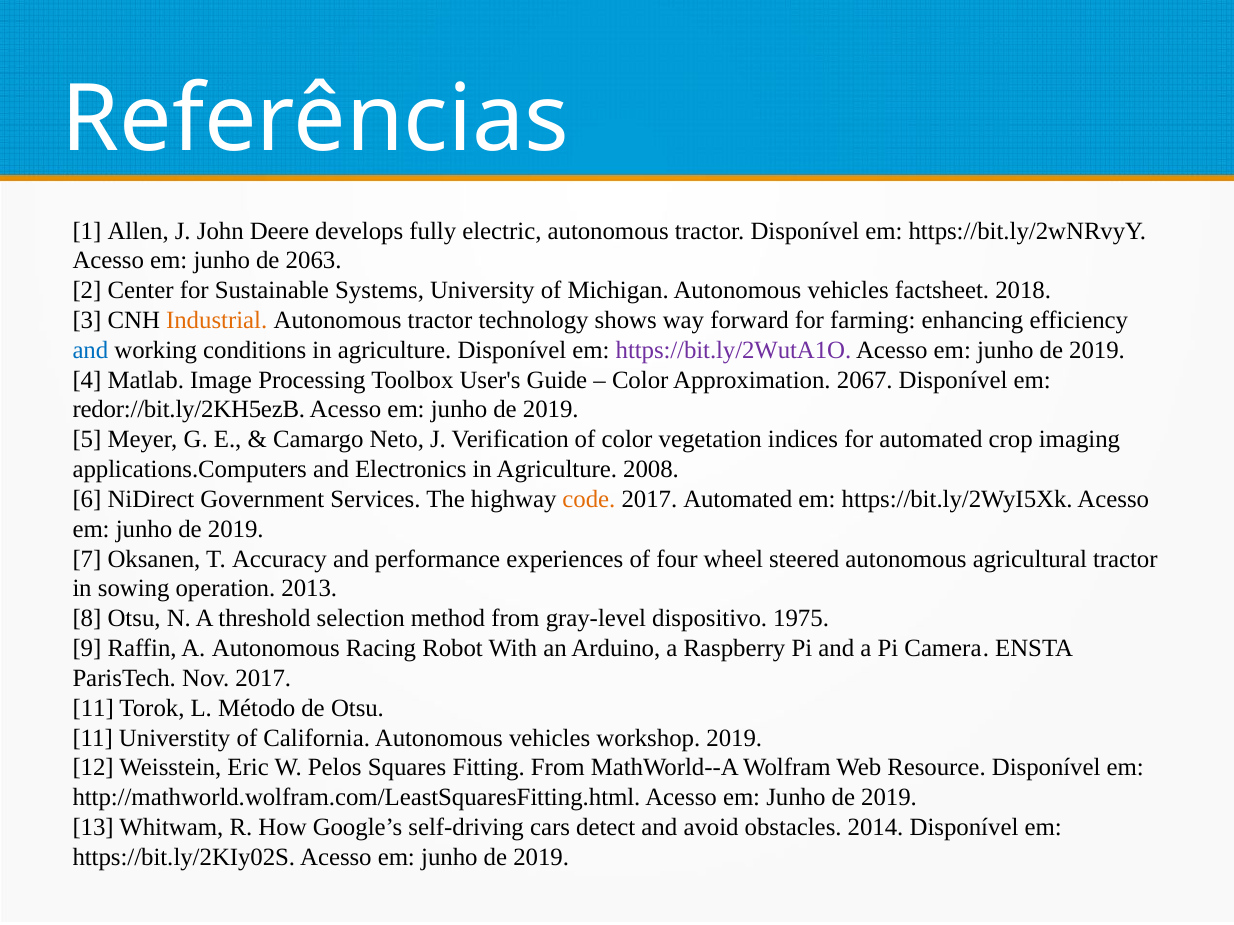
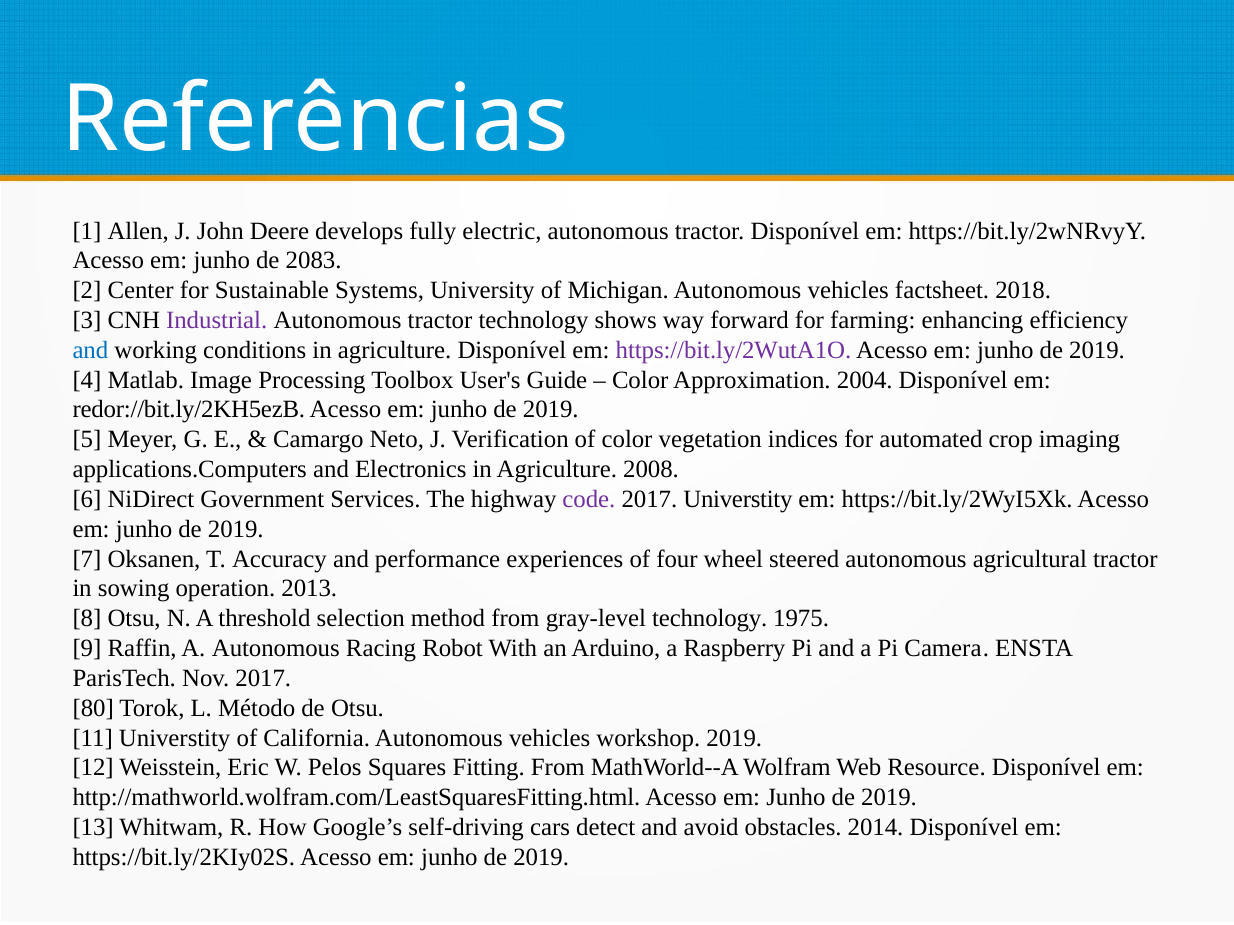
2063: 2063 -> 2083
Industrial colour: orange -> purple
2067: 2067 -> 2004
code colour: orange -> purple
2017 Automated: Automated -> Universtity
gray-level dispositivo: dispositivo -> technology
11 at (93, 708): 11 -> 80
